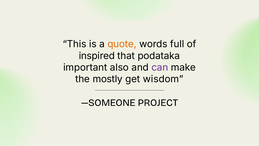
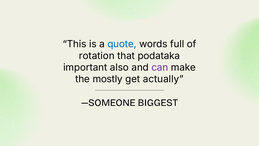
quote colour: orange -> blue
inspired: inspired -> rotation
wisdom: wisdom -> actually
PROJECT: PROJECT -> BIGGEST
